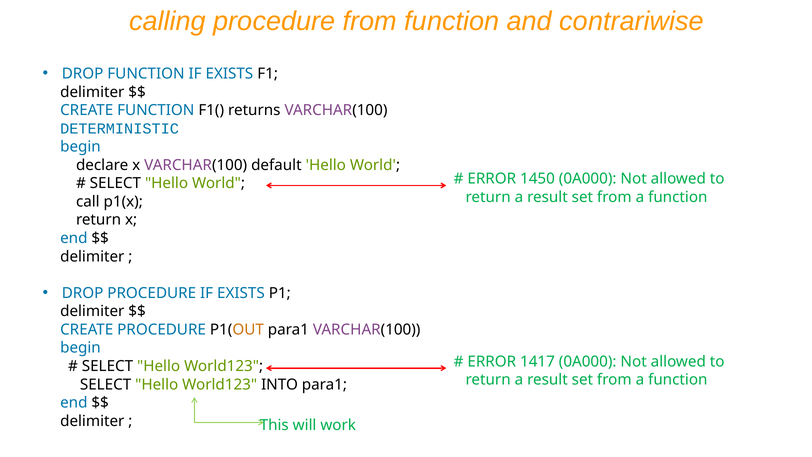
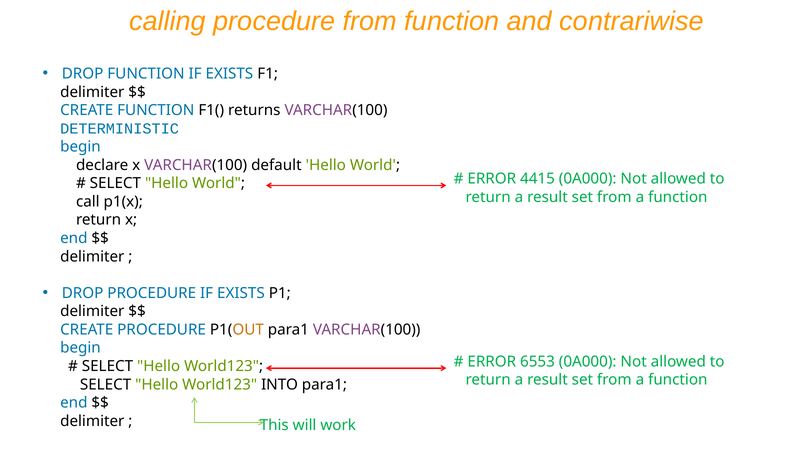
1450: 1450 -> 4415
1417: 1417 -> 6553
